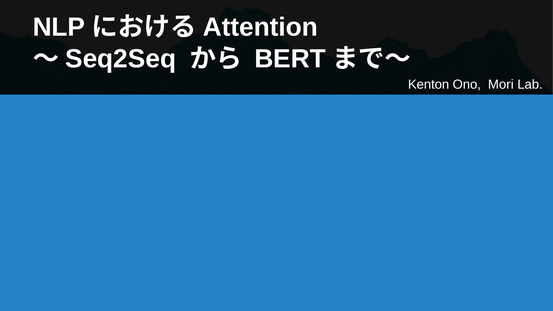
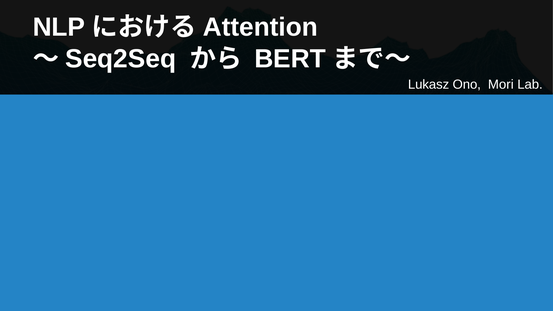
Kenton: Kenton -> Lukasz
